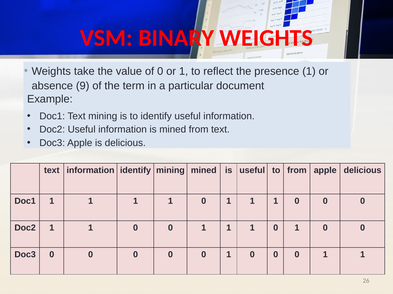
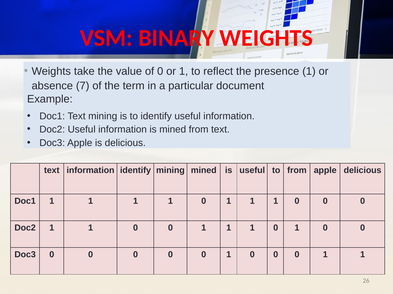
9: 9 -> 7
